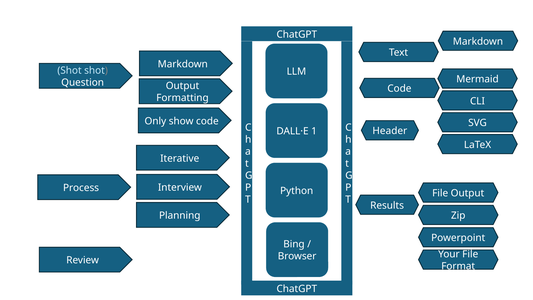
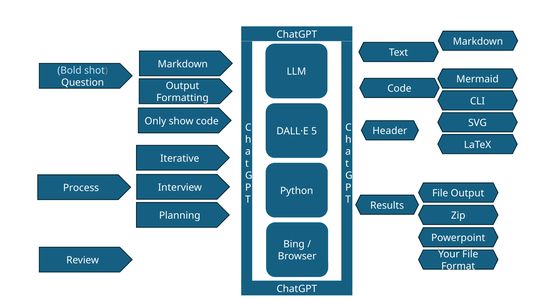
Shot at (69, 70): Shot -> Bold
1: 1 -> 5
